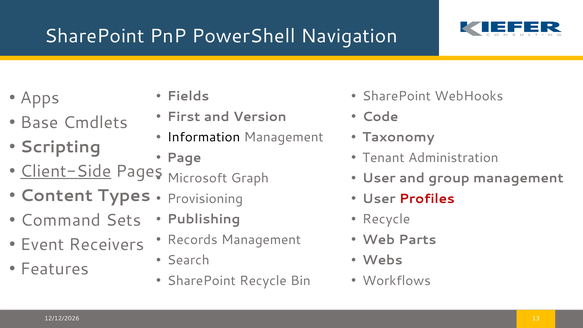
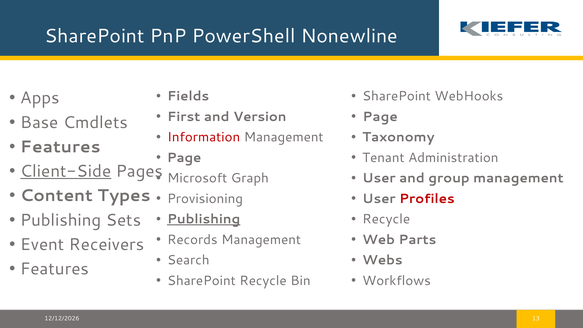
Navigation: Navigation -> Nonewline
Code at (380, 117): Code -> Page
Information colour: black -> red
Scripting at (61, 147): Scripting -> Features
Command at (61, 220): Command -> Publishing
Publishing at (204, 219) underline: none -> present
